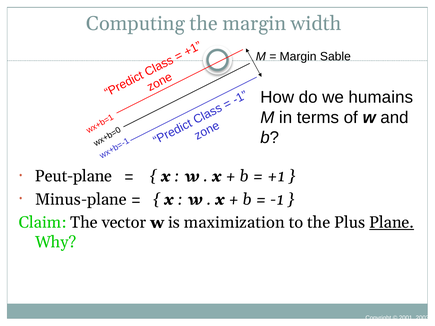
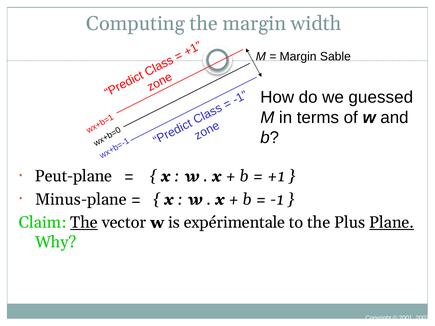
humains: humains -> guessed
The at (84, 223) underline: none -> present
maximization: maximization -> expérimentale
